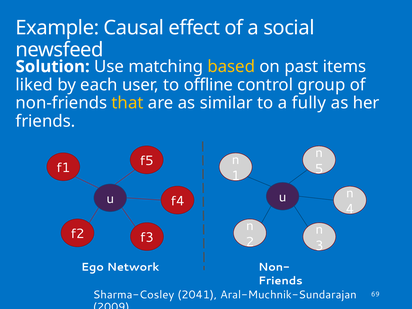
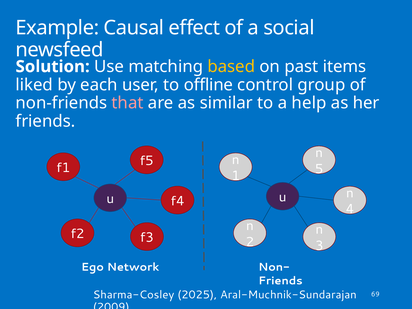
that colour: yellow -> pink
fully: fully -> help
2041: 2041 -> 2025
